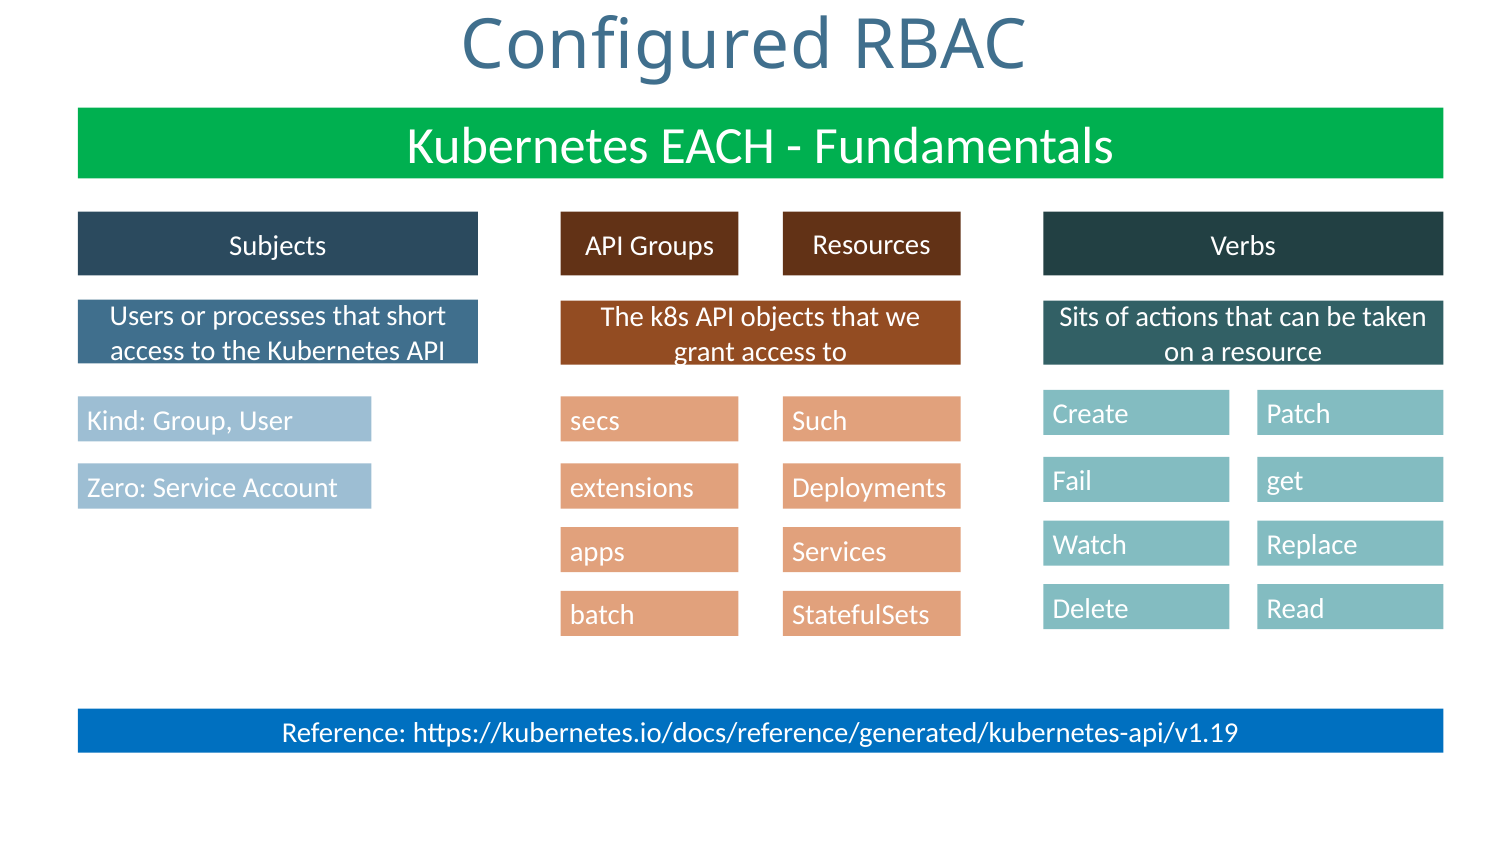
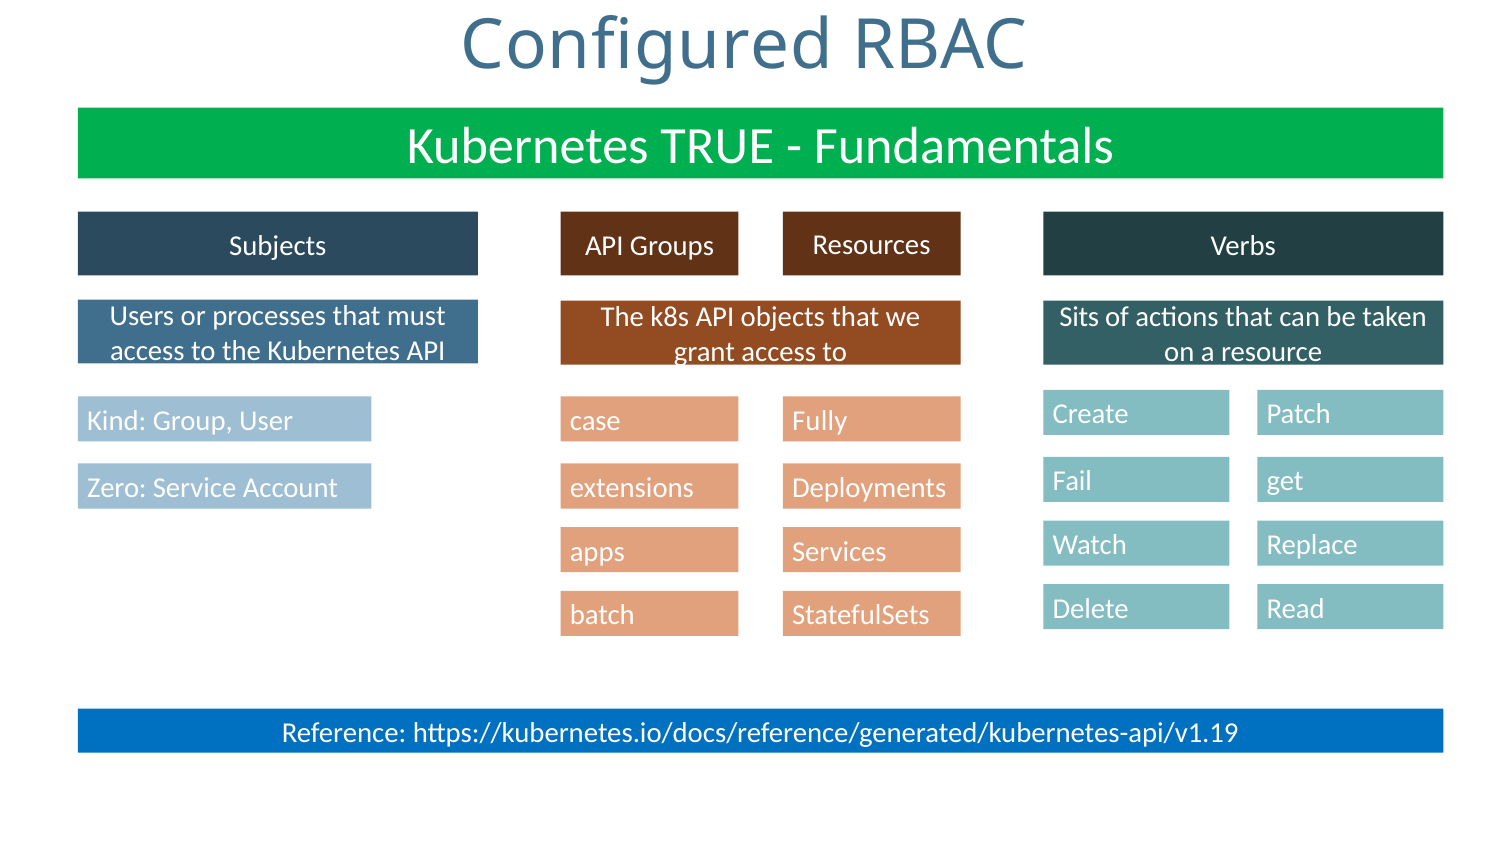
EACH: EACH -> TRUE
short: short -> must
secs: secs -> case
Such: Such -> Fully
